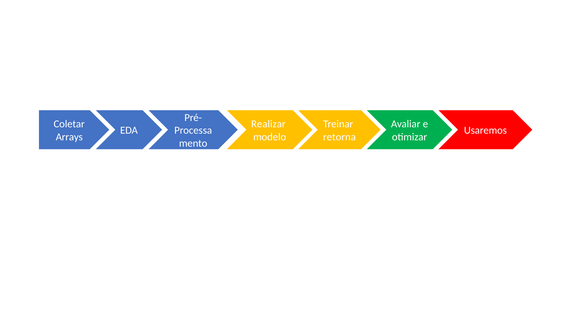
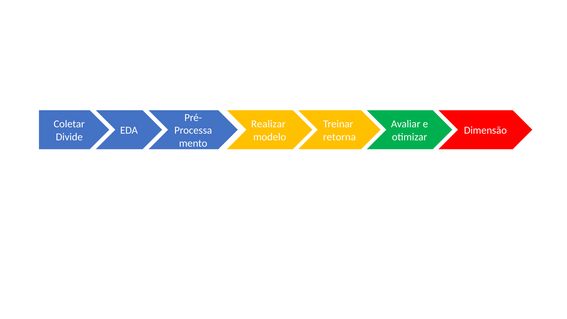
Usaremos: Usaremos -> Dimensão
Arrays: Arrays -> Divide
